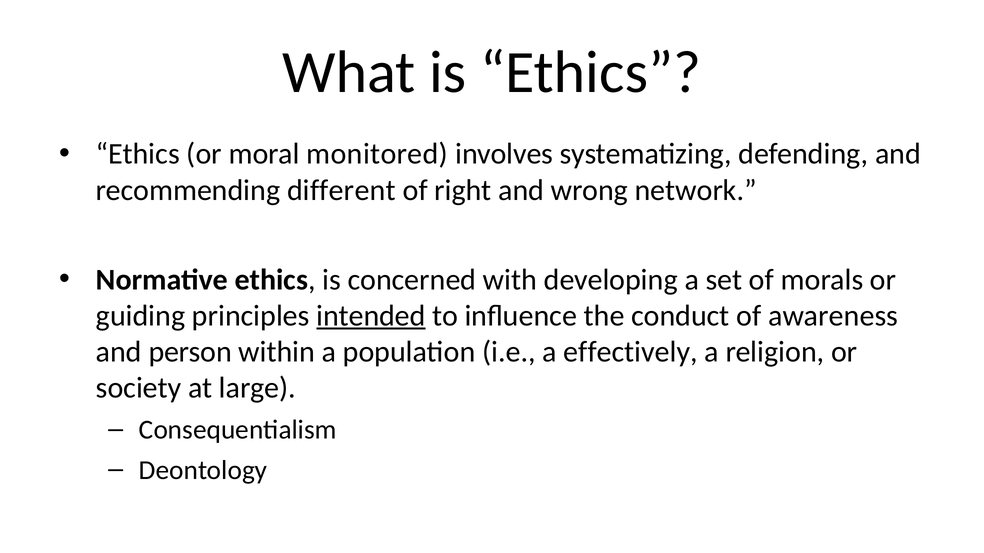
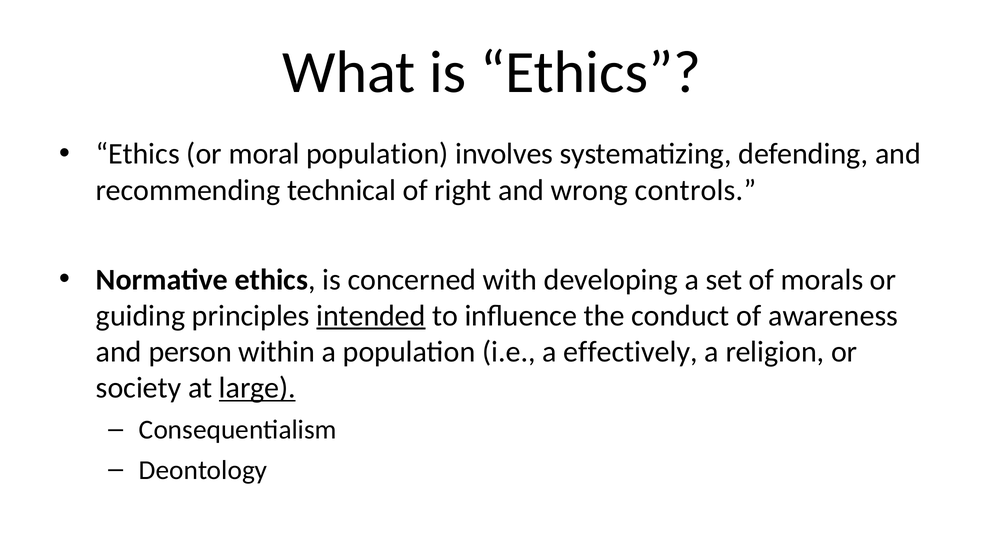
moral monitored: monitored -> population
different: different -> technical
network: network -> controls
large underline: none -> present
